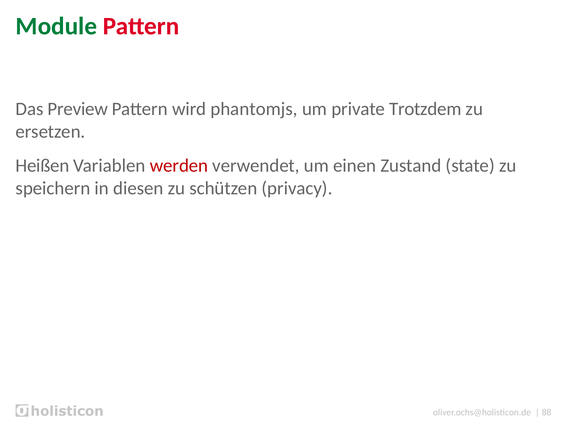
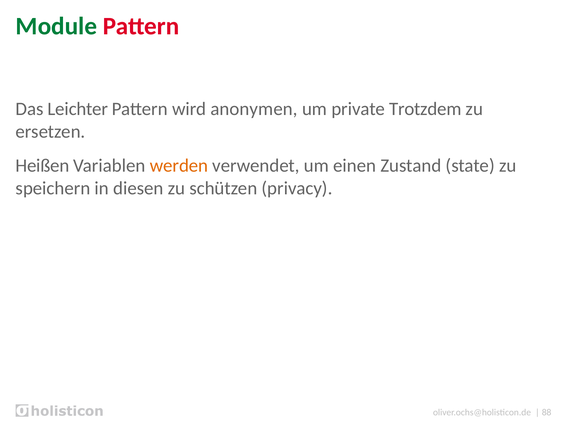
Preview: Preview -> Leichter
phantomjs: phantomjs -> anonymen
werden colour: red -> orange
